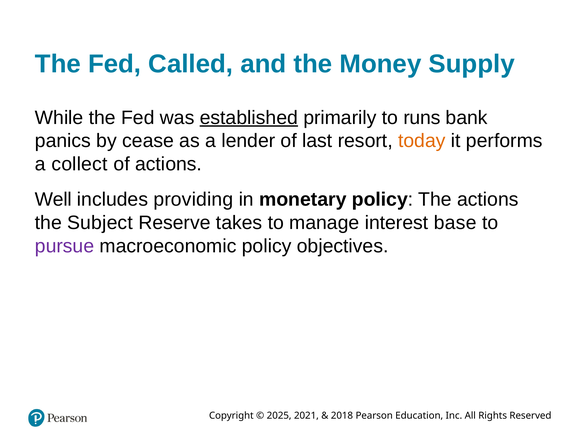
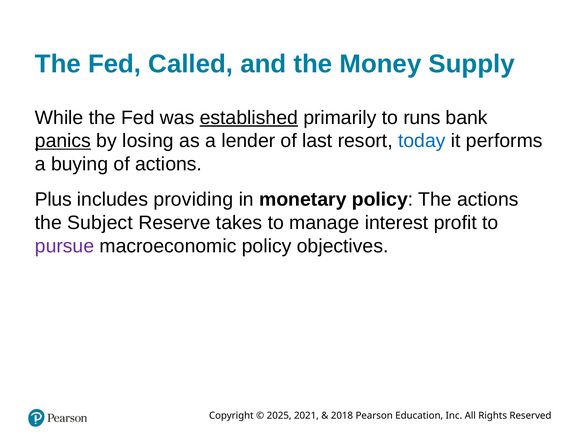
panics underline: none -> present
cease: cease -> losing
today colour: orange -> blue
collect: collect -> buying
Well: Well -> Plus
base: base -> profit
